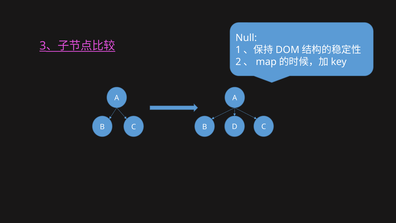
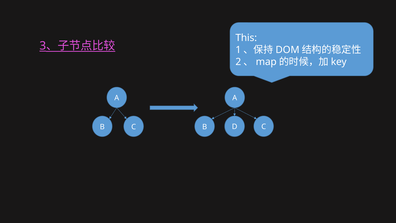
Null: Null -> This
